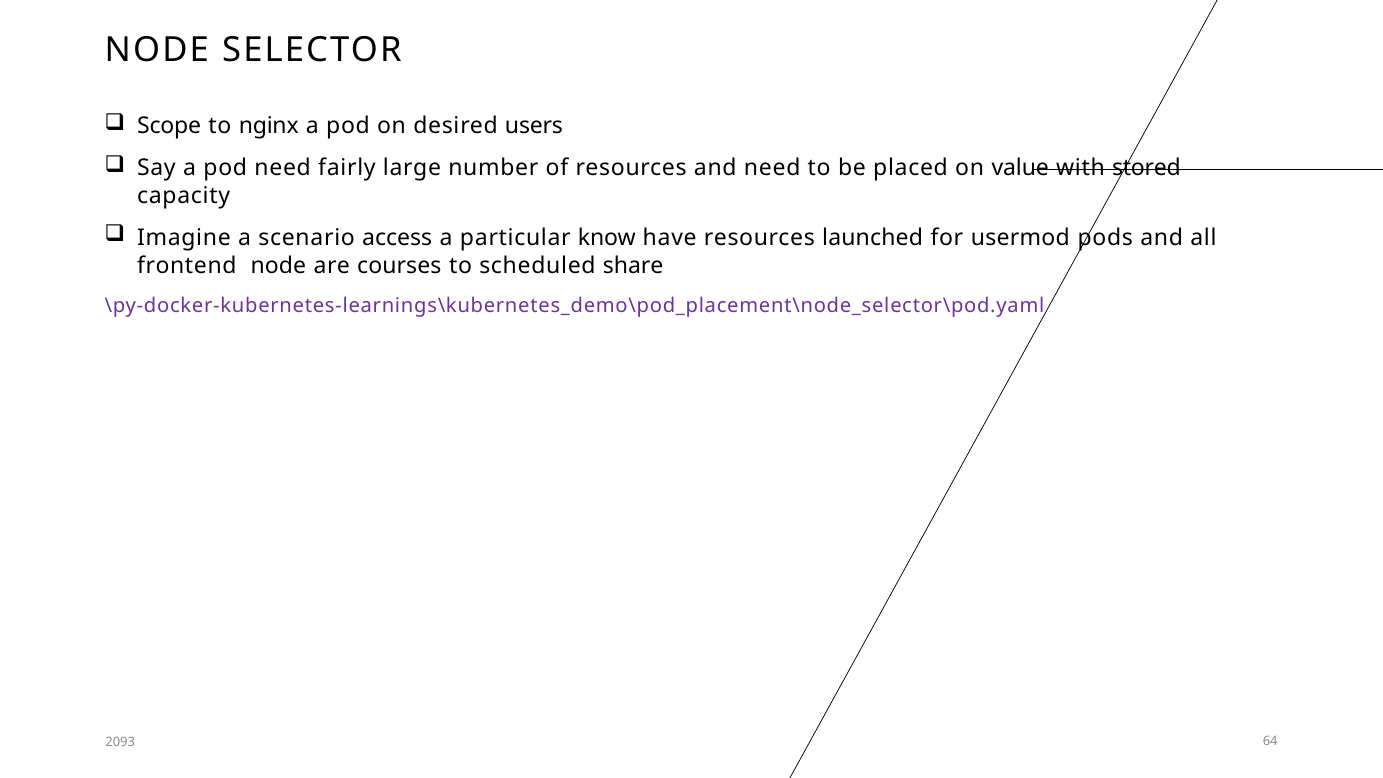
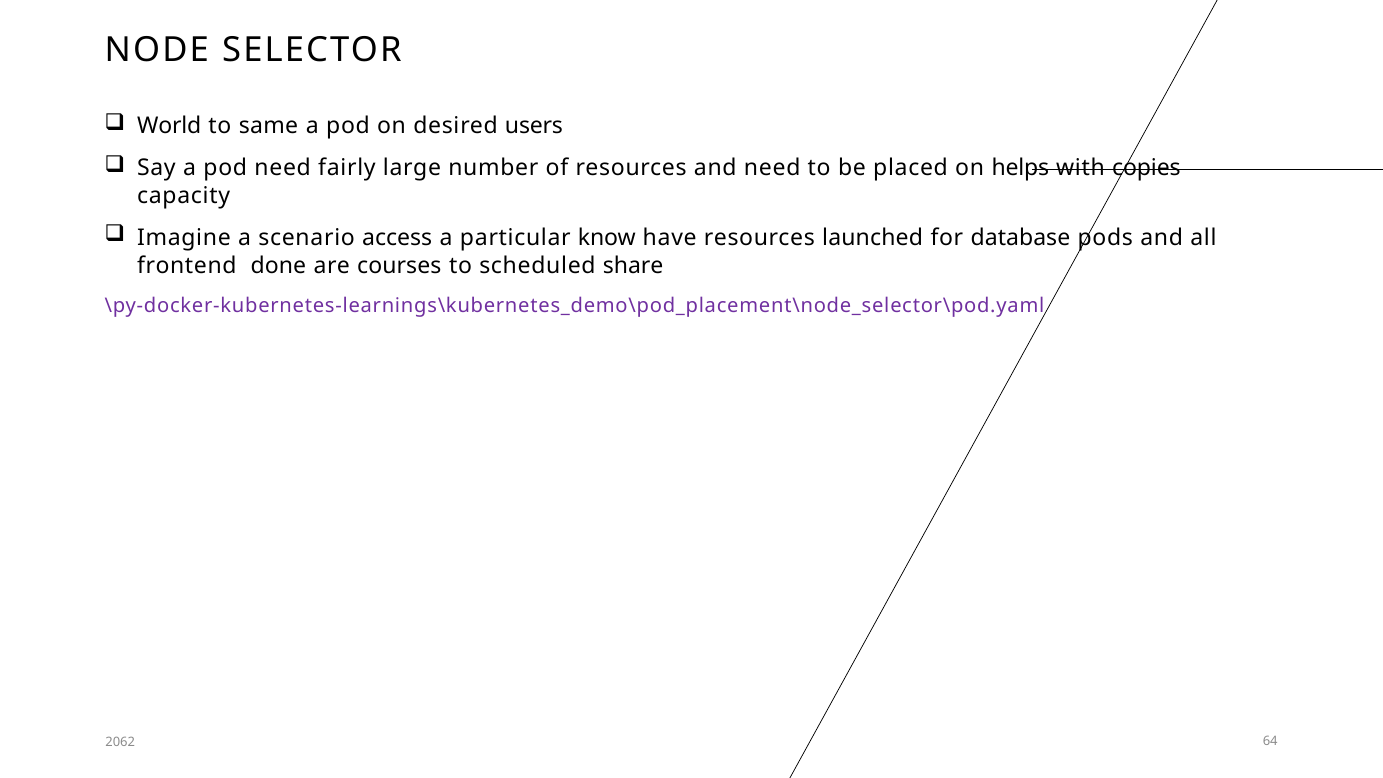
Scope: Scope -> World
nginx: nginx -> same
value: value -> helps
stored: stored -> copies
usermod: usermod -> database
frontend node: node -> done
2093: 2093 -> 2062
